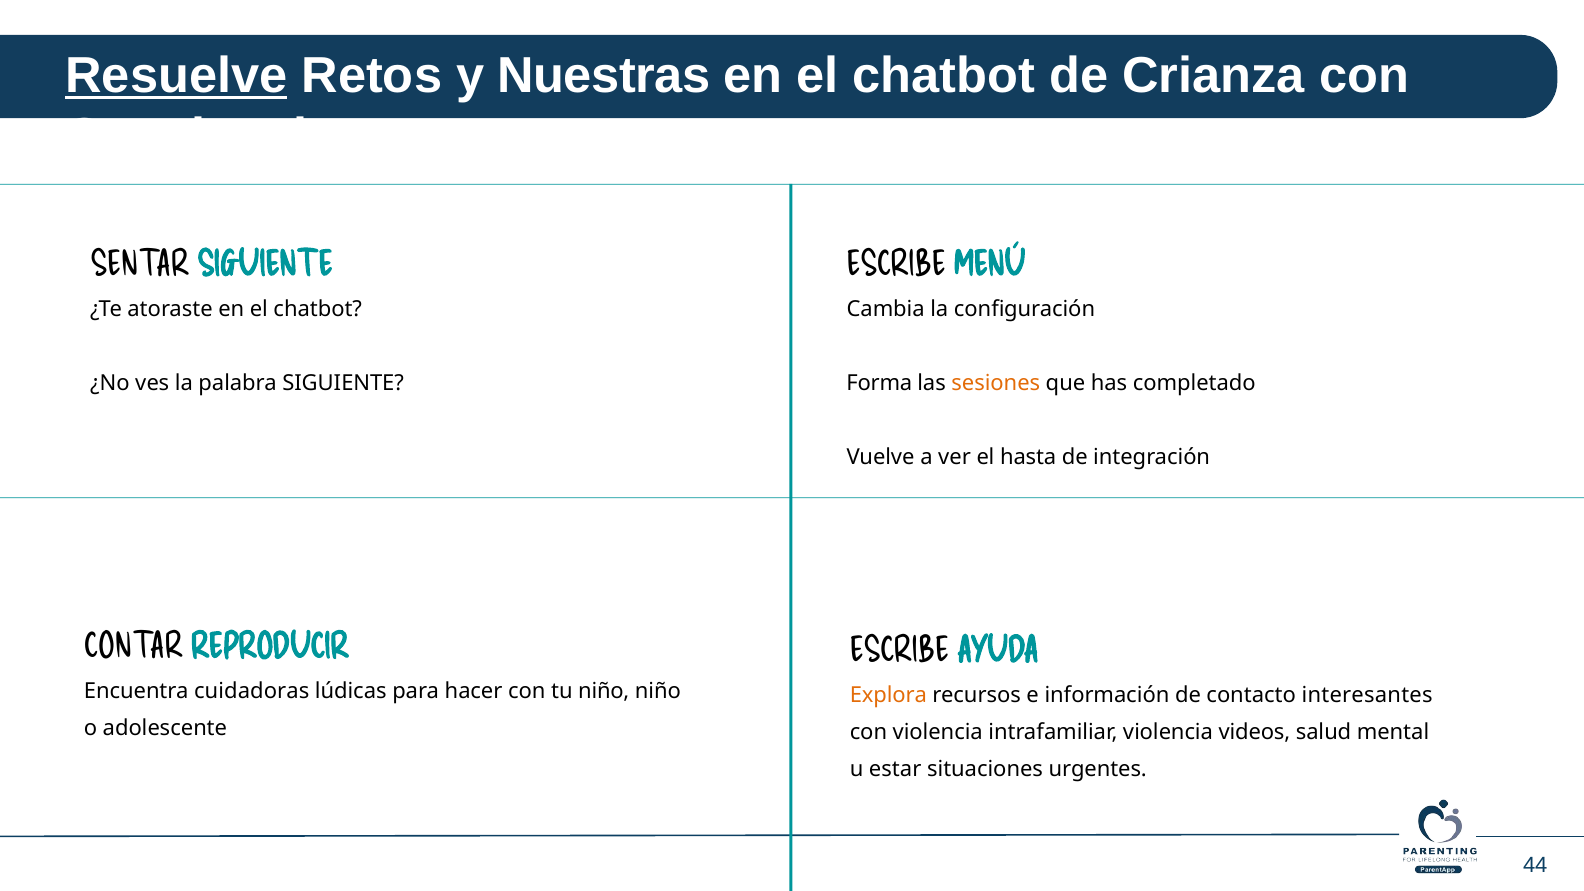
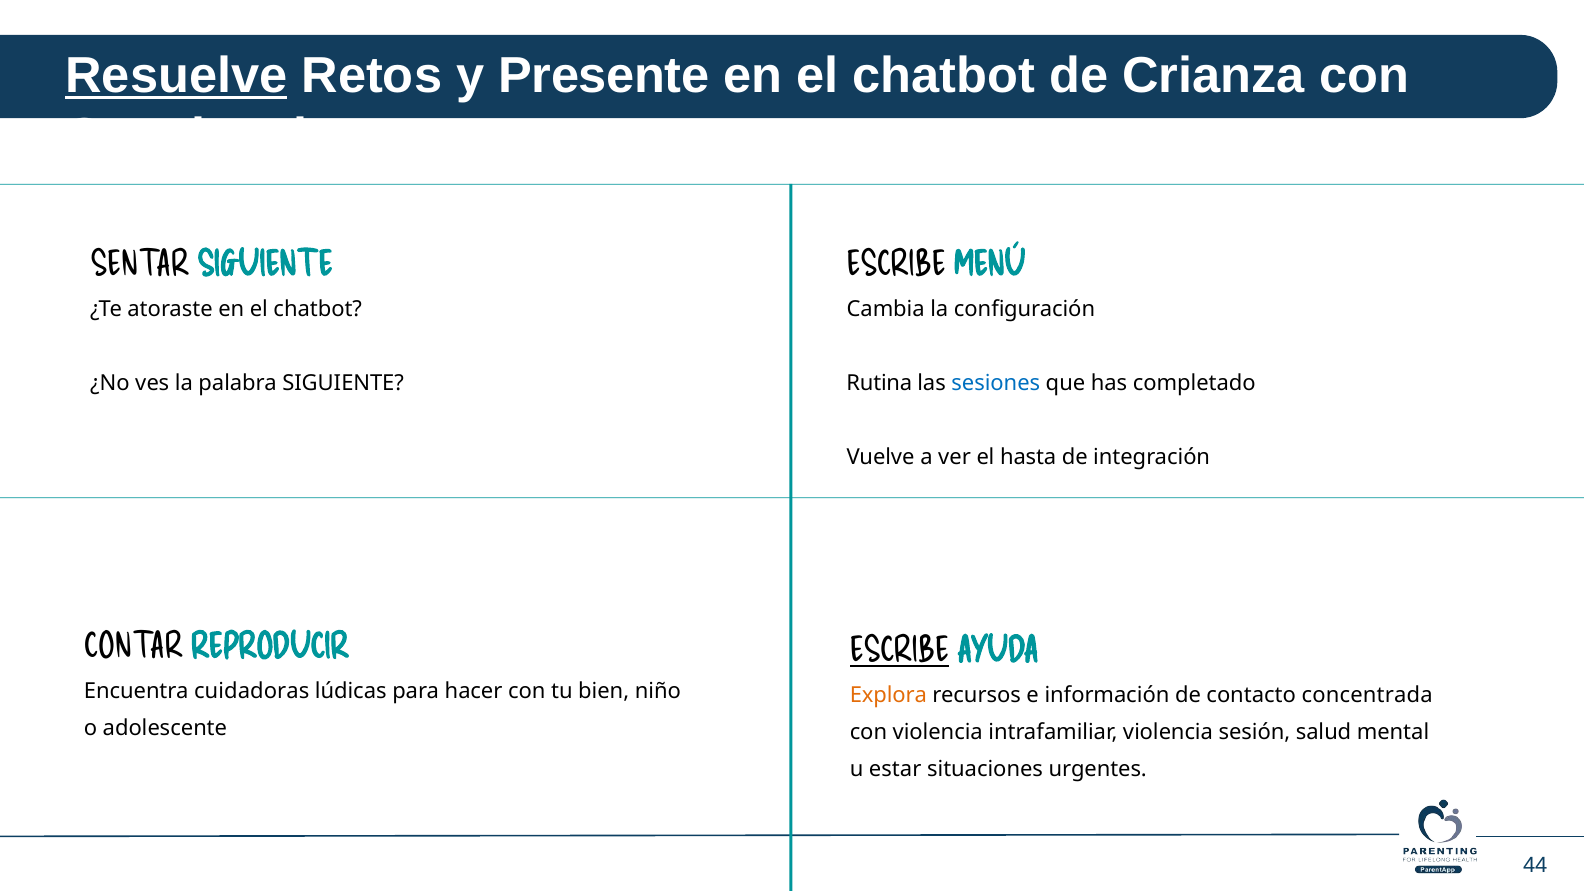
Nuestras: Nuestras -> Presente
Forma: Forma -> Rutina
sesiones colour: orange -> blue
ESCRIBE at (899, 651) underline: none -> present
tu niño: niño -> bien
interesantes: interesantes -> concentrada
videos: videos -> sesión
